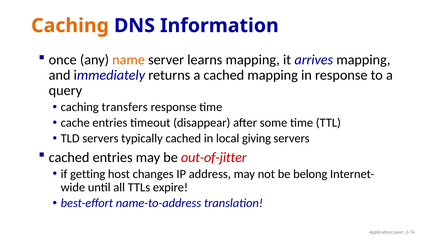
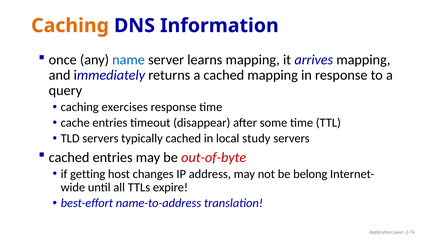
name colour: orange -> blue
transfers: transfers -> exercises
giving: giving -> study
out-of-jitter: out-of-jitter -> out-of-byte
